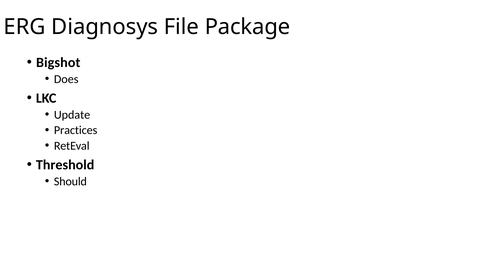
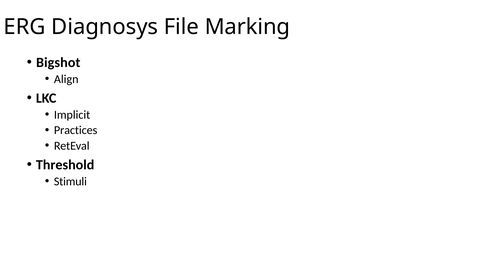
Package: Package -> Marking
Does: Does -> Align
Update: Update -> Implicit
Should: Should -> Stimuli
